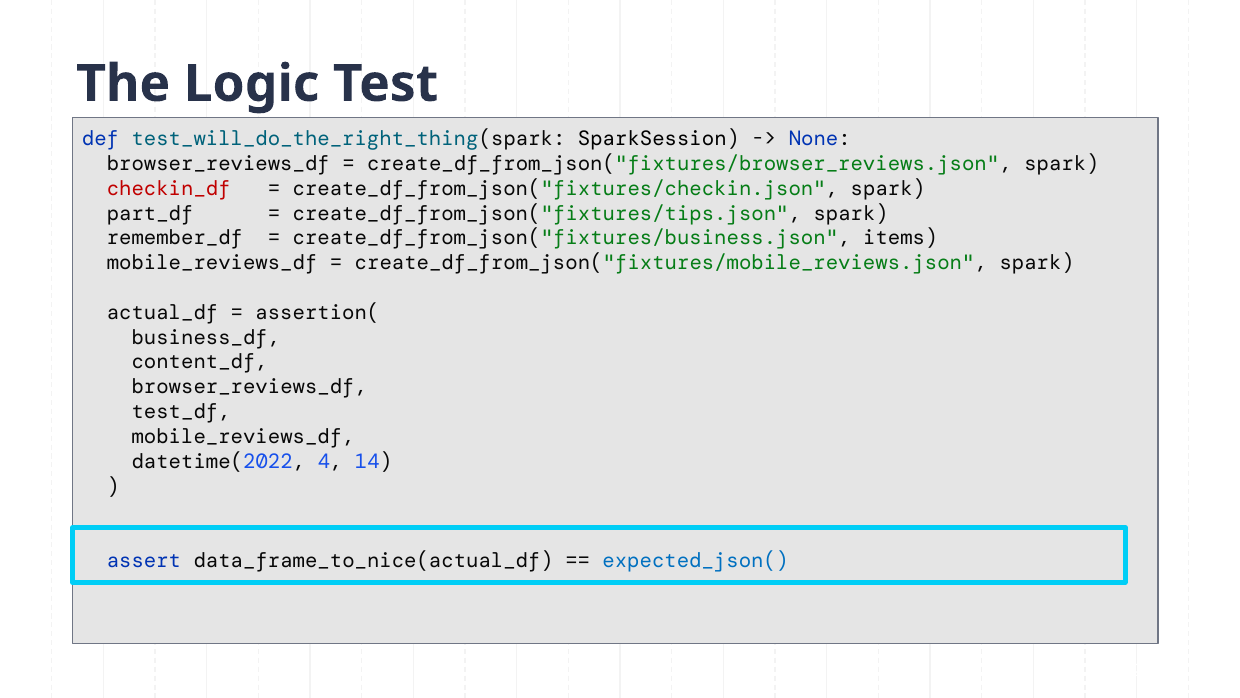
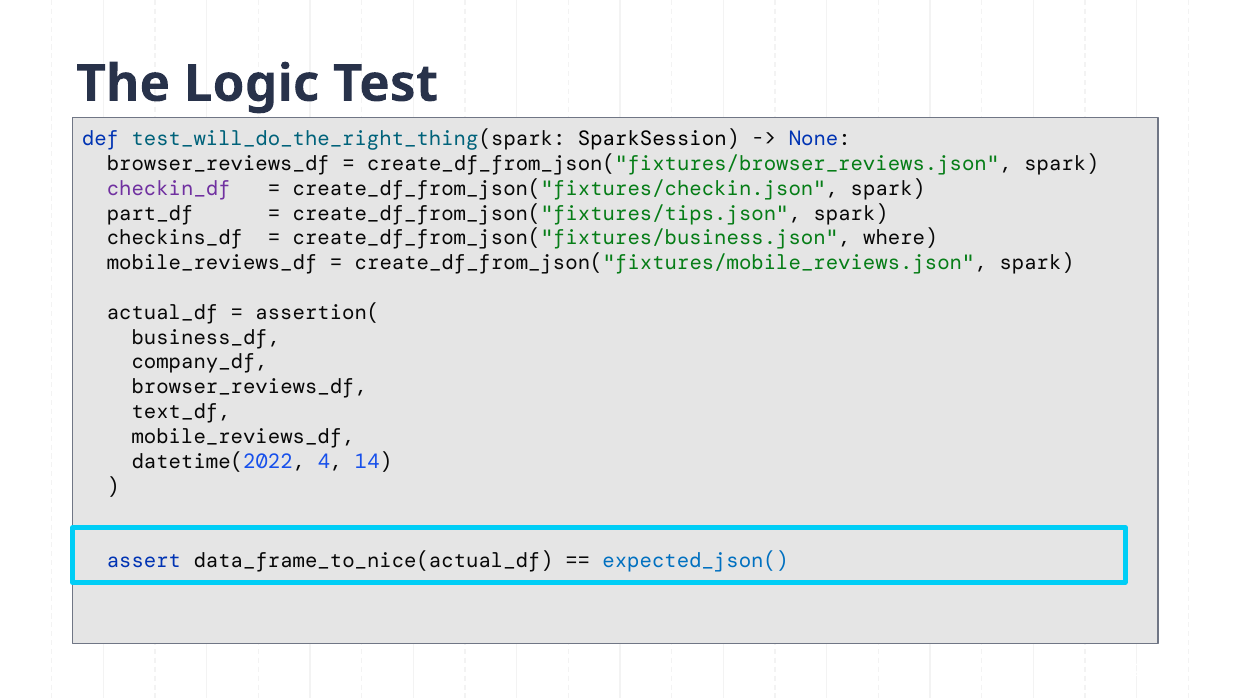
checkin_df colour: red -> purple
remember_df: remember_df -> checkins_df
items: items -> where
content_df: content_df -> company_df
test_df: test_df -> text_df
